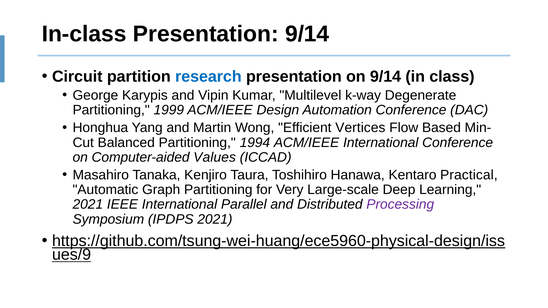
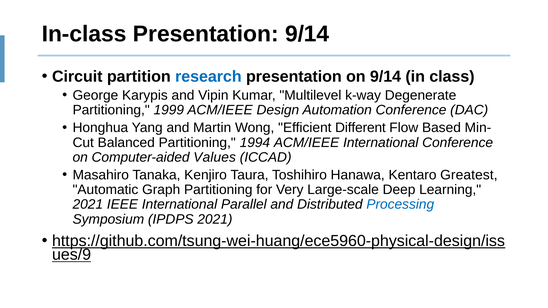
Vertices: Vertices -> Different
Practical: Practical -> Greatest
Processing colour: purple -> blue
